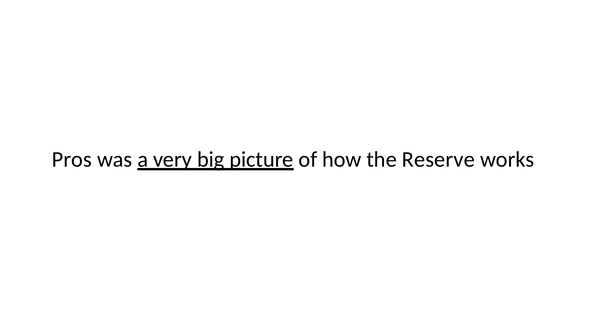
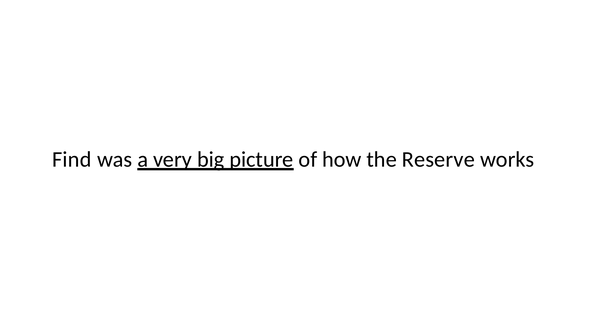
Pros: Pros -> Find
